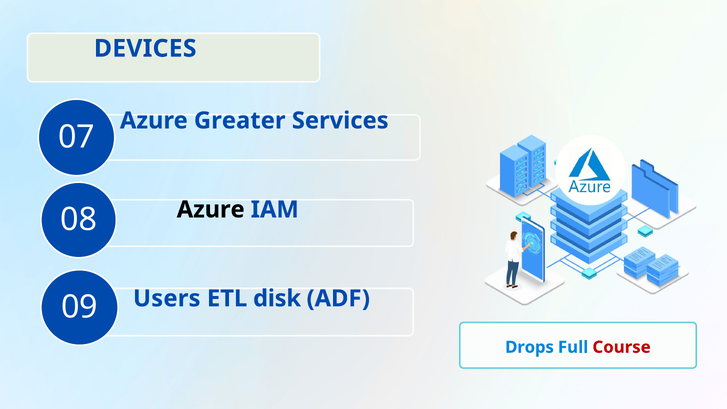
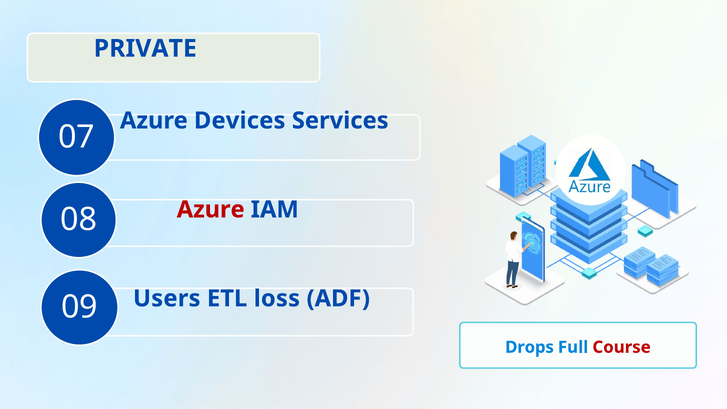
DEVICES: DEVICES -> PRIVATE
Greater: Greater -> Devices
Azure at (211, 210) colour: black -> red
disk: disk -> loss
